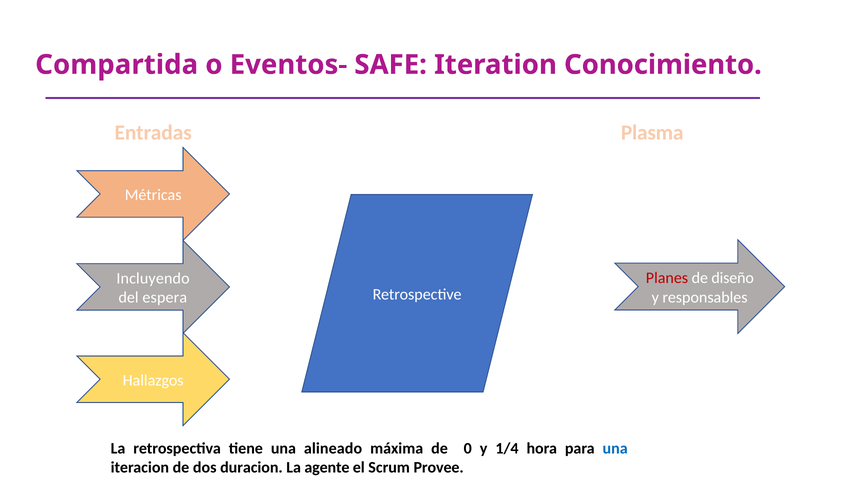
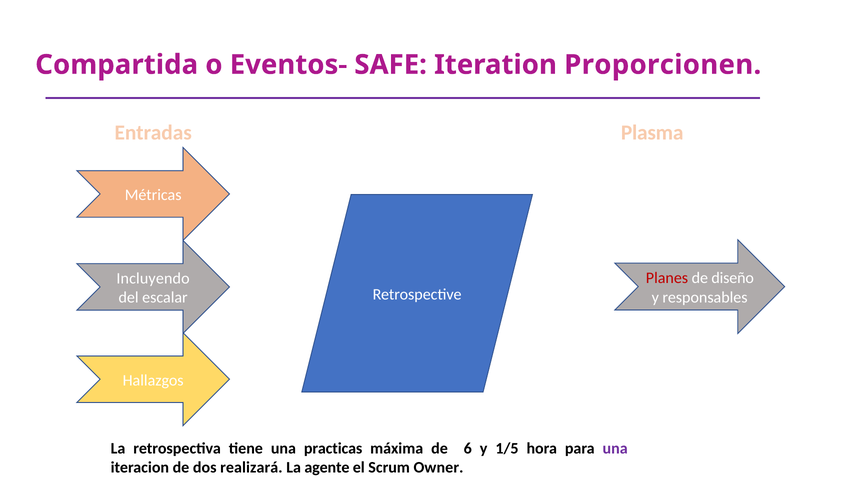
Conocimiento: Conocimiento -> Proporcionen
espera: espera -> escalar
alineado: alineado -> practicas
0: 0 -> 6
1/4: 1/4 -> 1/5
una at (615, 448) colour: blue -> purple
duracion: duracion -> realizará
Provee: Provee -> Owner
